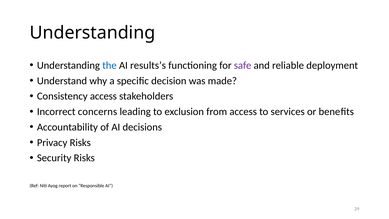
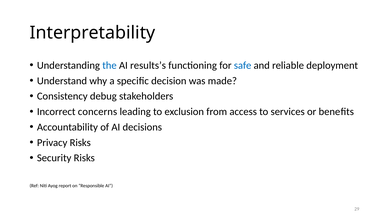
Understanding at (92, 33): Understanding -> Interpretability
safe colour: purple -> blue
Consistency access: access -> debug
